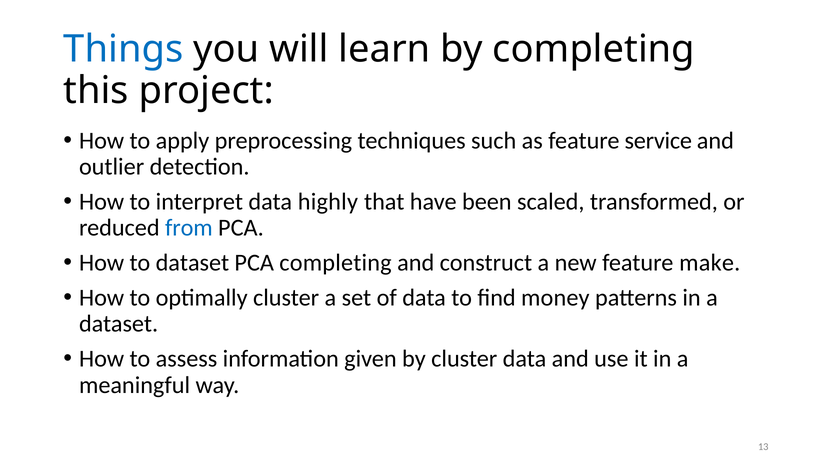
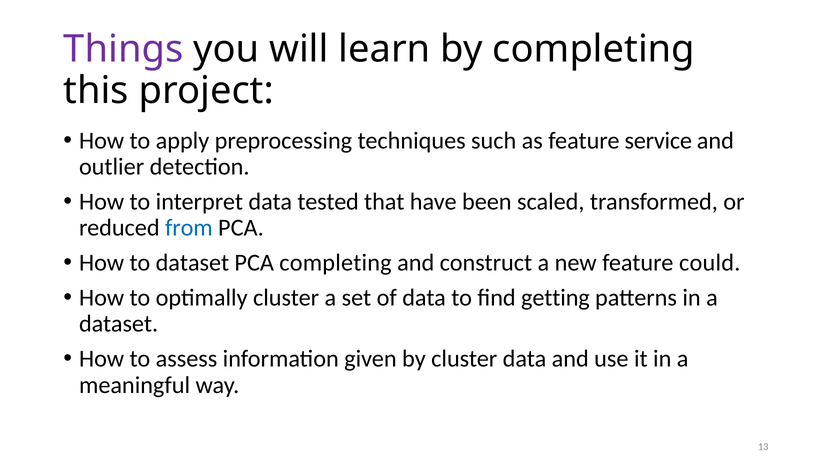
Things colour: blue -> purple
highly: highly -> tested
make: make -> could
money: money -> getting
